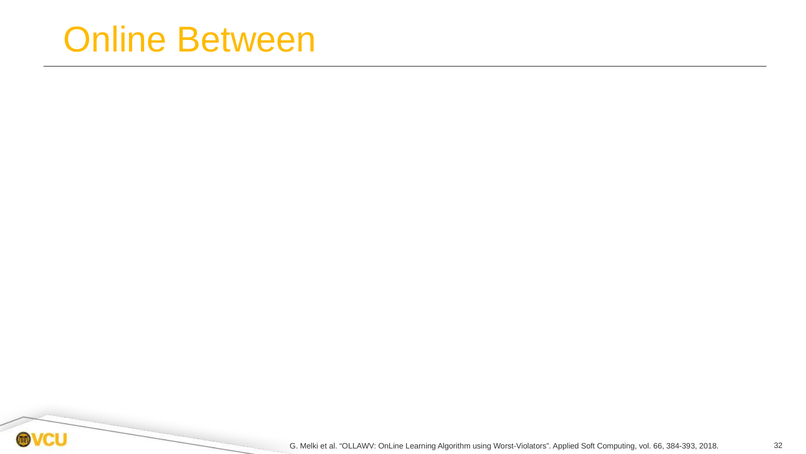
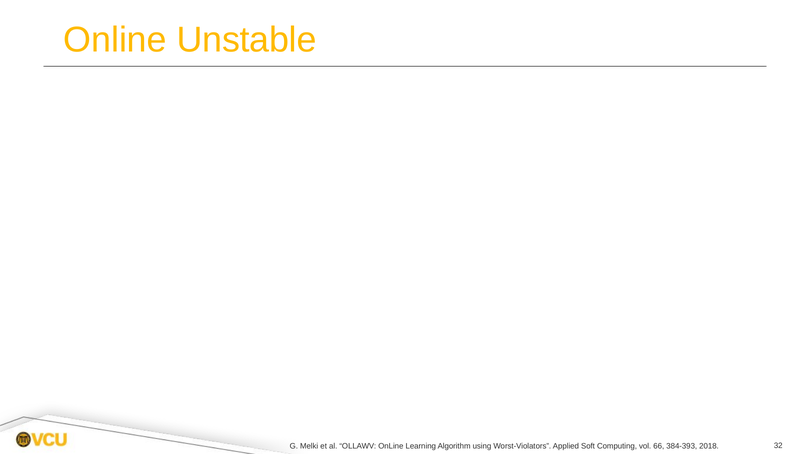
Between: Between -> Unstable
